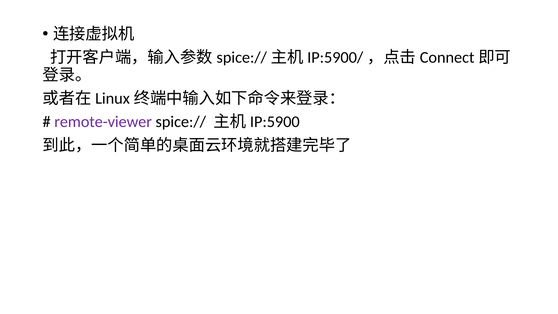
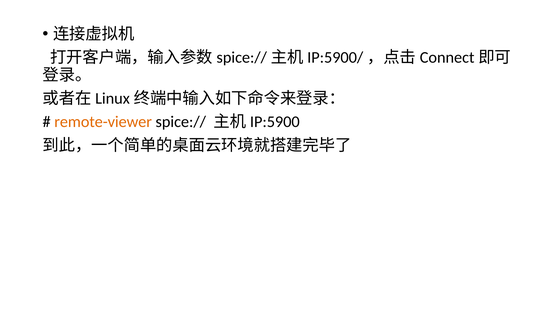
remote-viewer colour: purple -> orange
